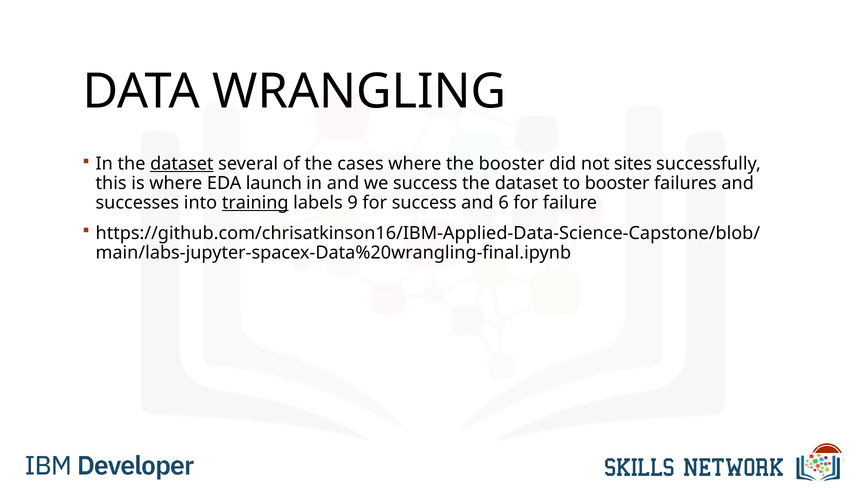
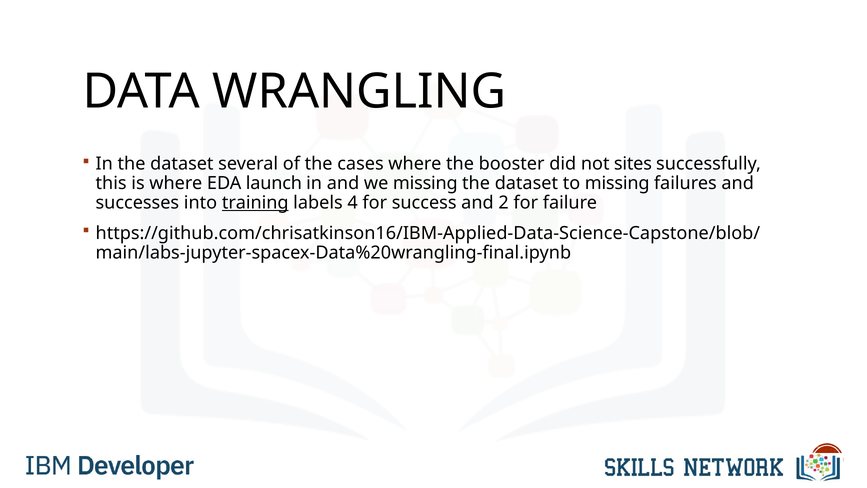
dataset at (182, 164) underline: present -> none
we success: success -> missing
to booster: booster -> missing
9: 9 -> 4
6: 6 -> 2
